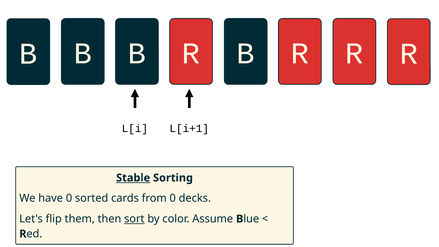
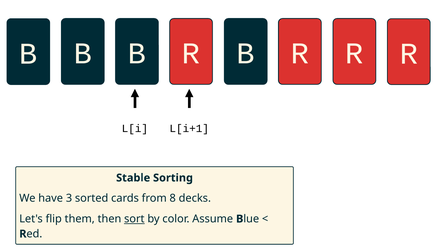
Stable underline: present -> none
have 0: 0 -> 3
from 0: 0 -> 8
